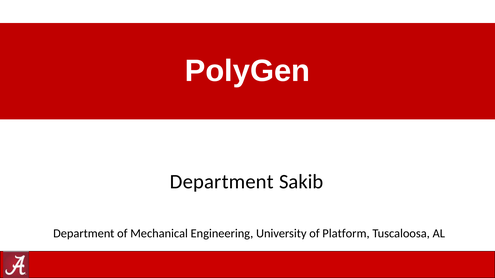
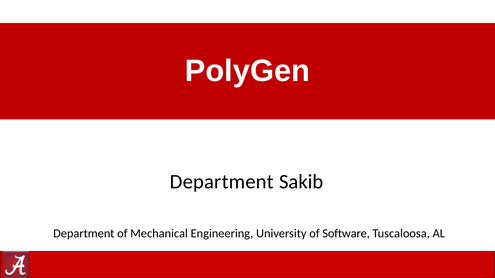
Platform: Platform -> Software
